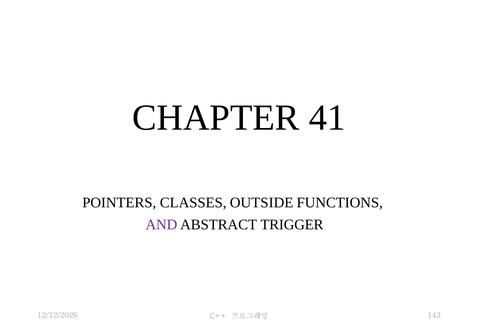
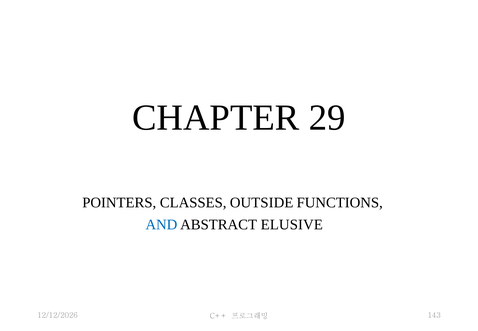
41: 41 -> 29
AND colour: purple -> blue
TRIGGER: TRIGGER -> ELUSIVE
